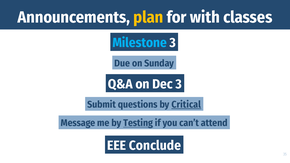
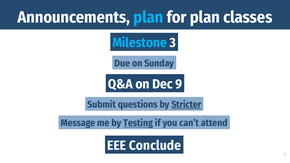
plan at (148, 17) colour: yellow -> light blue
for with: with -> plan
Dec 3: 3 -> 9
Critical: Critical -> Stricter
